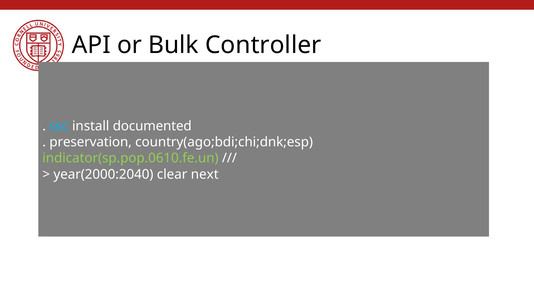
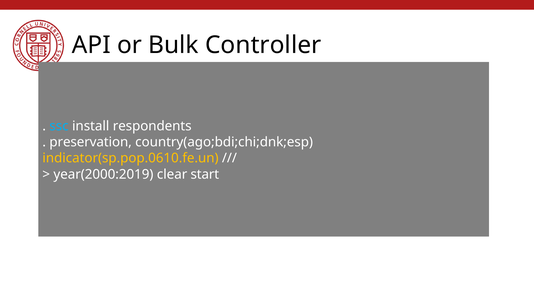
documented: documented -> respondents
indicator(sp.pop.0610.fe.un colour: light green -> yellow
year(2000:2040: year(2000:2040 -> year(2000:2019
next: next -> start
